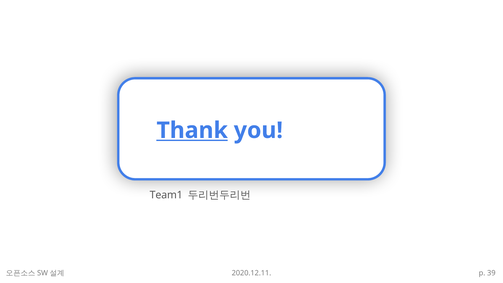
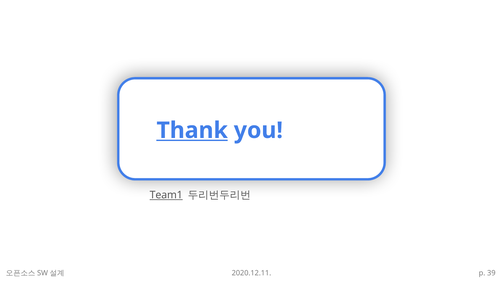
Team1 underline: none -> present
